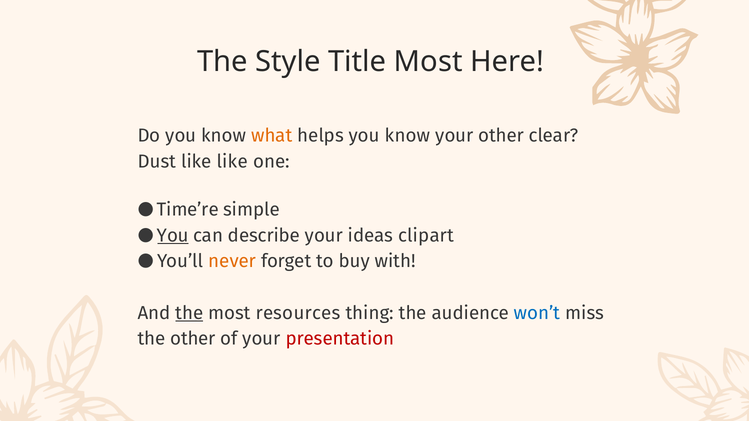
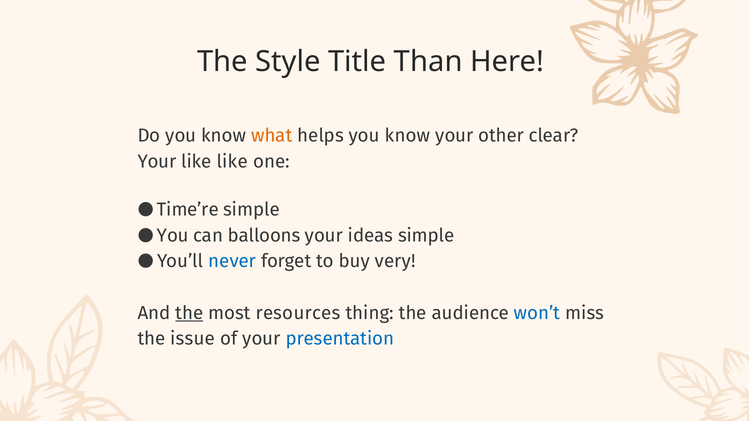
Title Most: Most -> Than
Dust at (157, 162): Dust -> Your
You at (173, 236) underline: present -> none
describe: describe -> balloons
ideas clipart: clipart -> simple
never colour: orange -> blue
with: with -> very
the other: other -> issue
presentation colour: red -> blue
